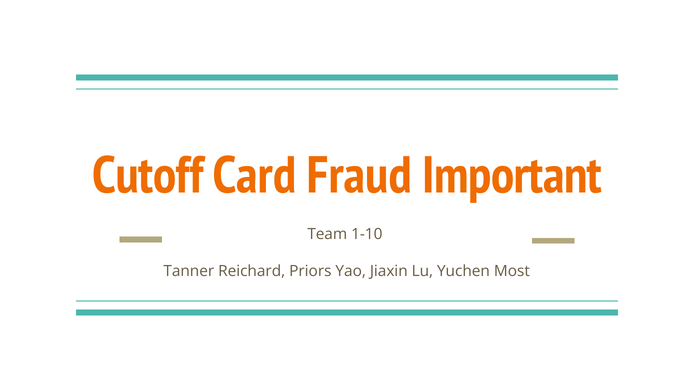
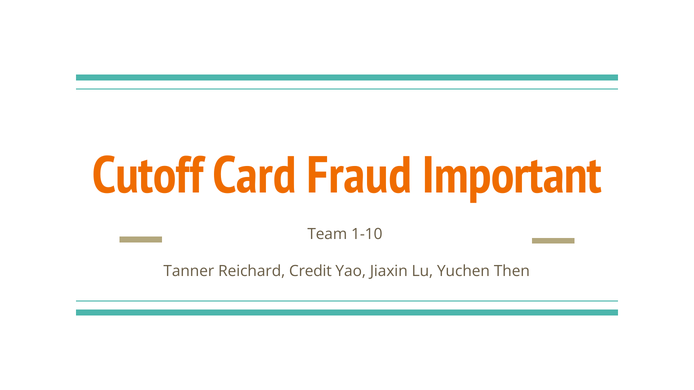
Priors: Priors -> Credit
Most: Most -> Then
